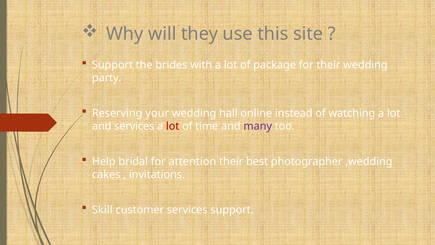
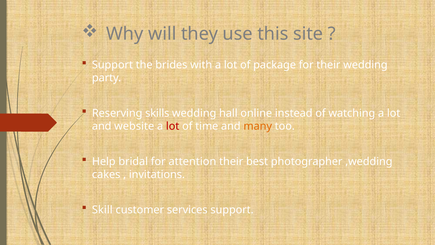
your: your -> skills
and services: services -> website
many colour: purple -> orange
